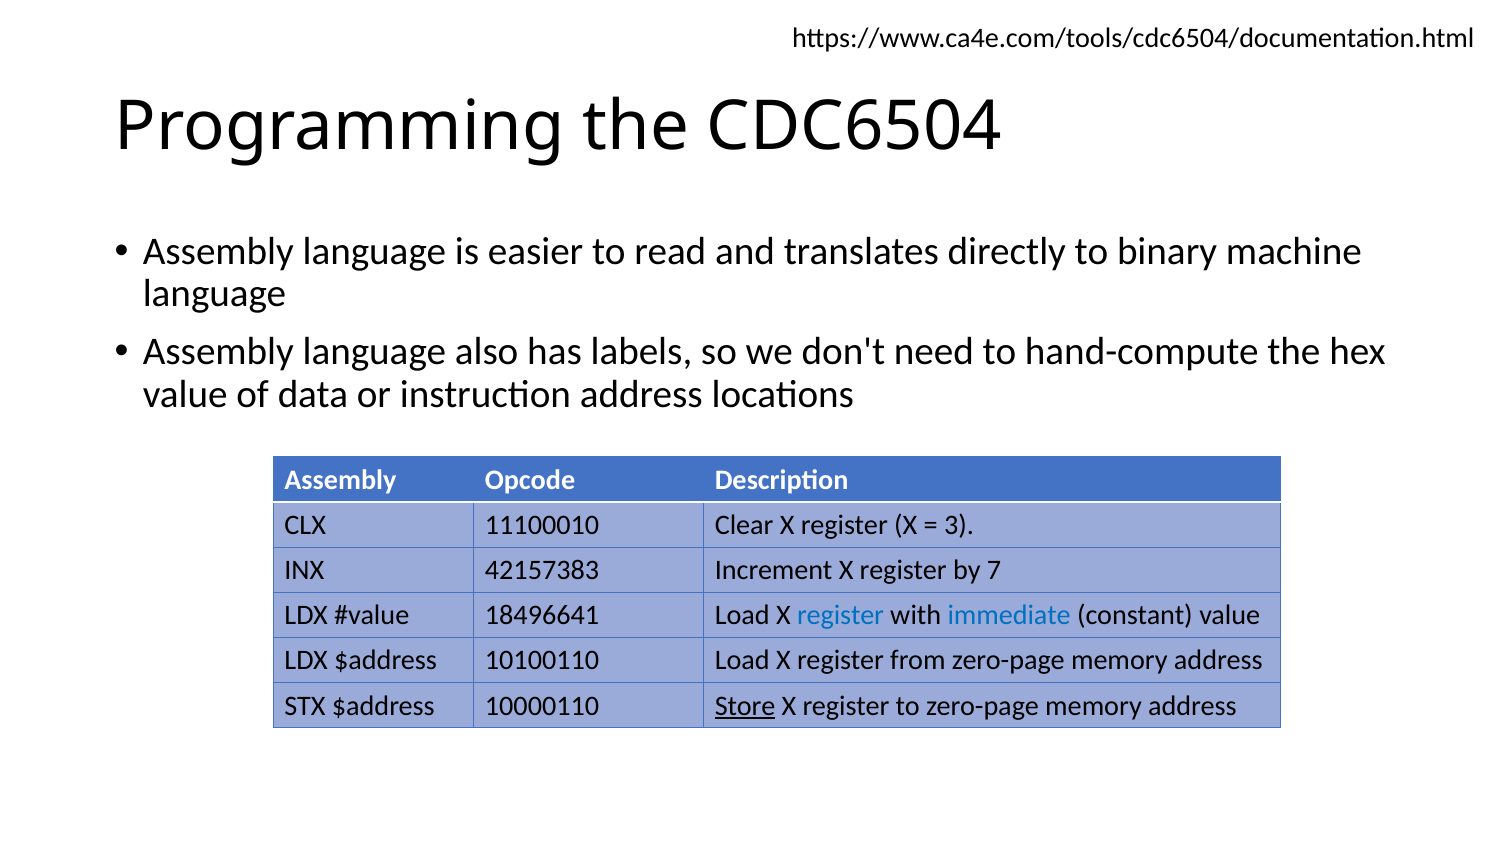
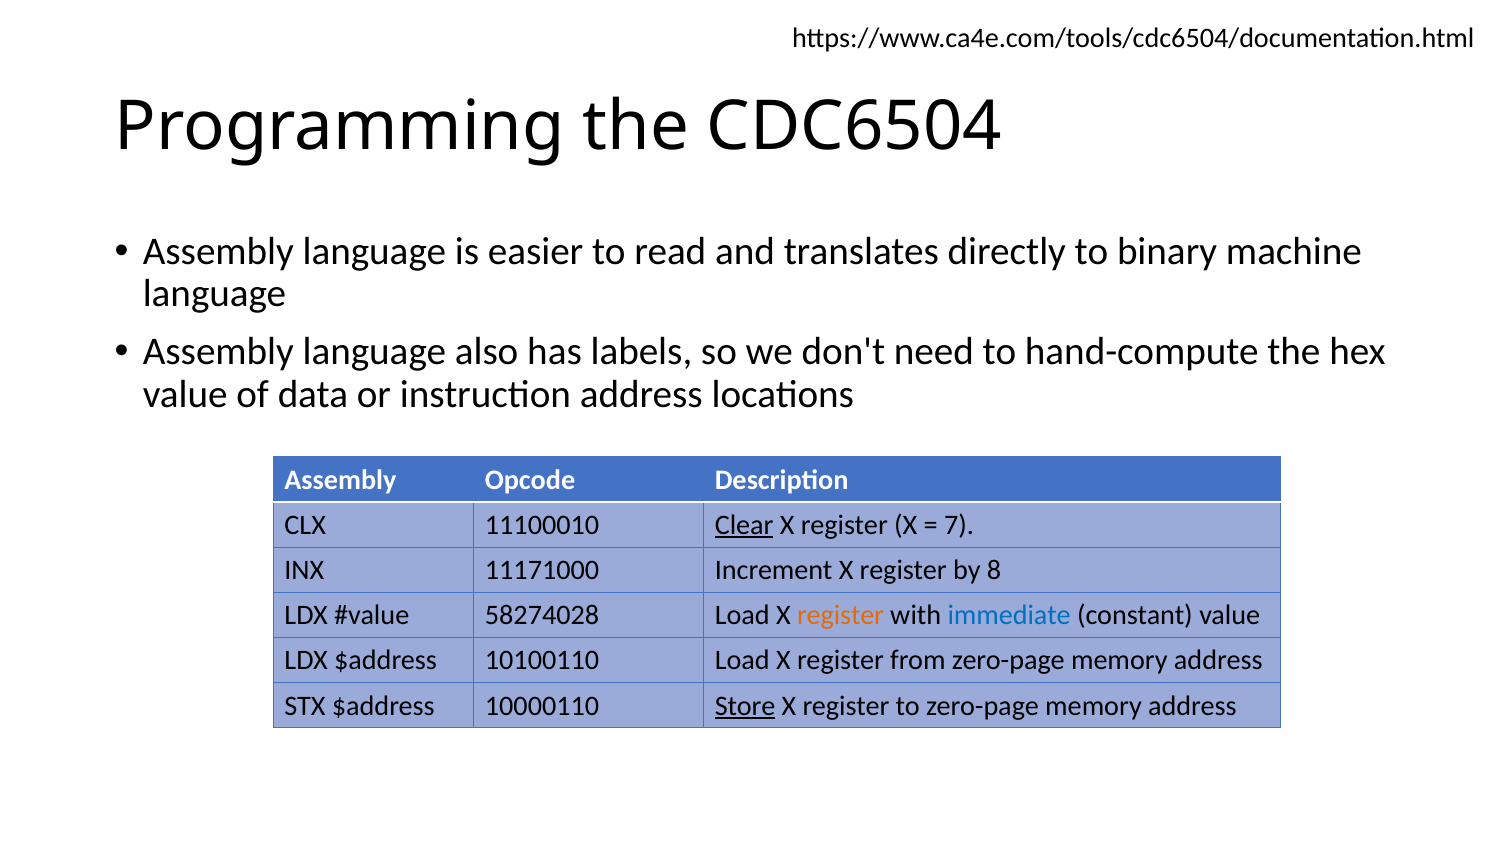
Clear underline: none -> present
3: 3 -> 7
42157383: 42157383 -> 11171000
7: 7 -> 8
18496641: 18496641 -> 58274028
register at (841, 615) colour: blue -> orange
